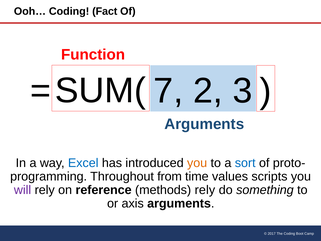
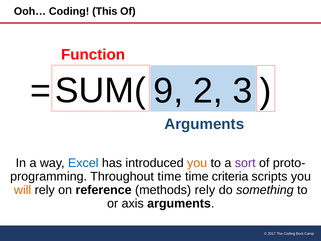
Fact: Fact -> This
7: 7 -> 9
sort colour: blue -> purple
Throughout from: from -> time
values: values -> criteria
will colour: purple -> orange
